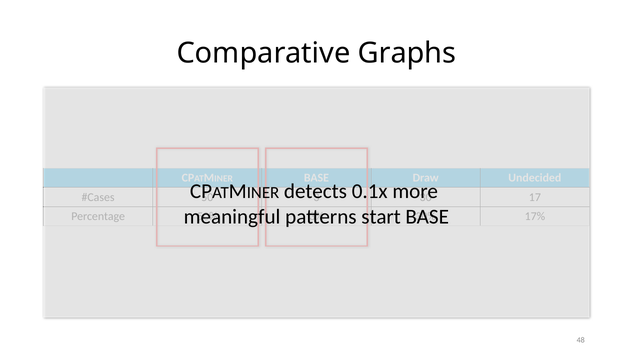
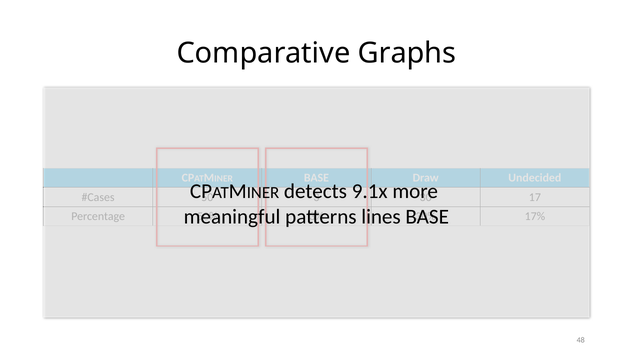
0.1x: 0.1x -> 9.1x
start: start -> lines
